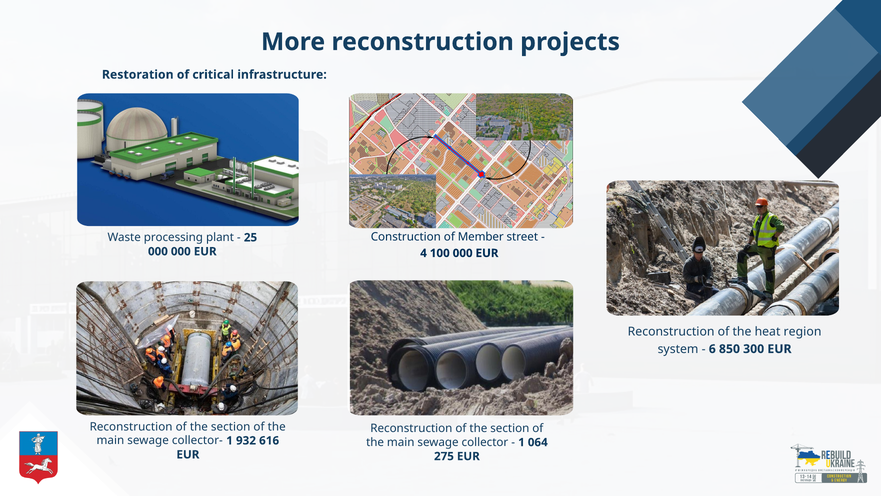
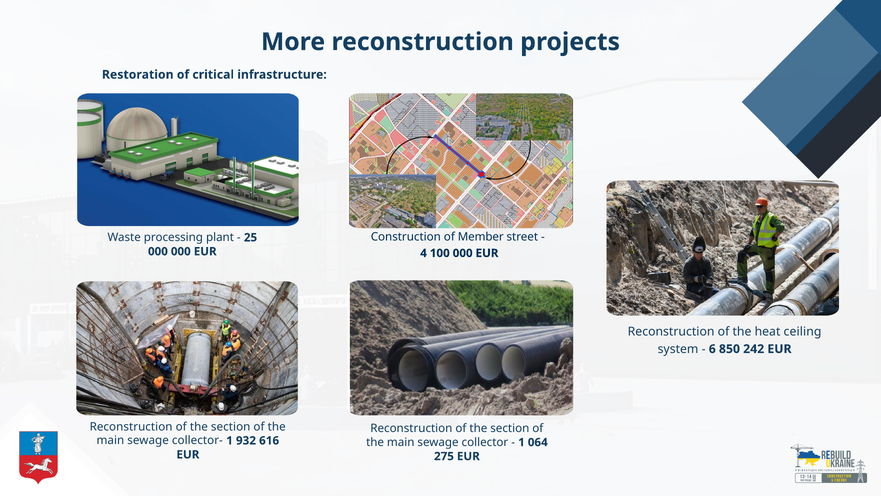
region: region -> ceiling
300: 300 -> 242
